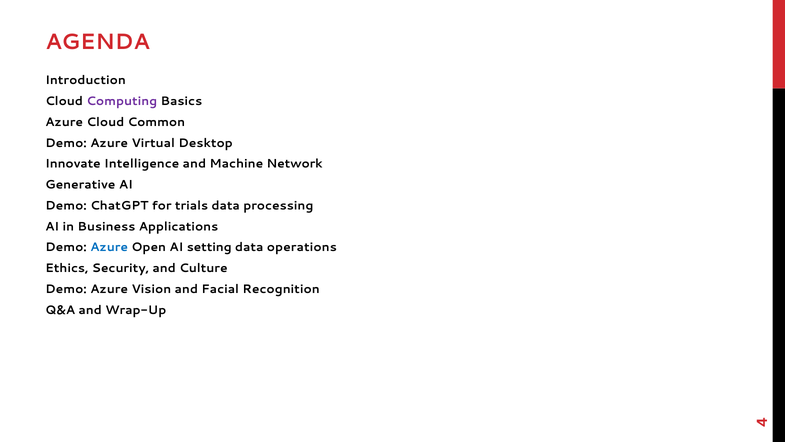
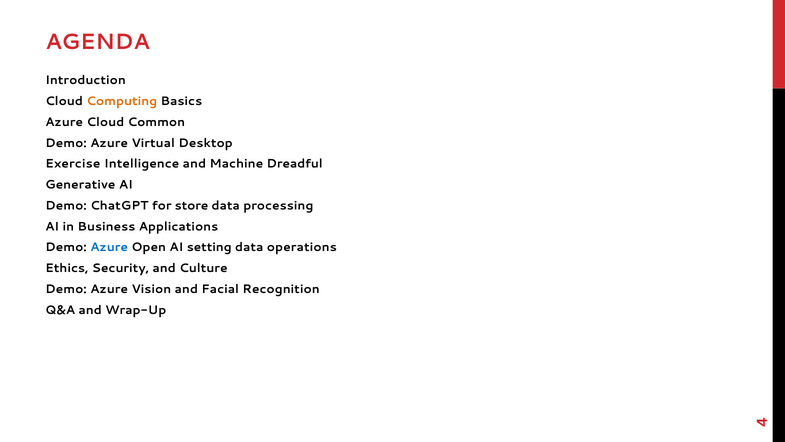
Computing colour: purple -> orange
Innovate: Innovate -> Exercise
Network: Network -> Dreadful
trials: trials -> store
